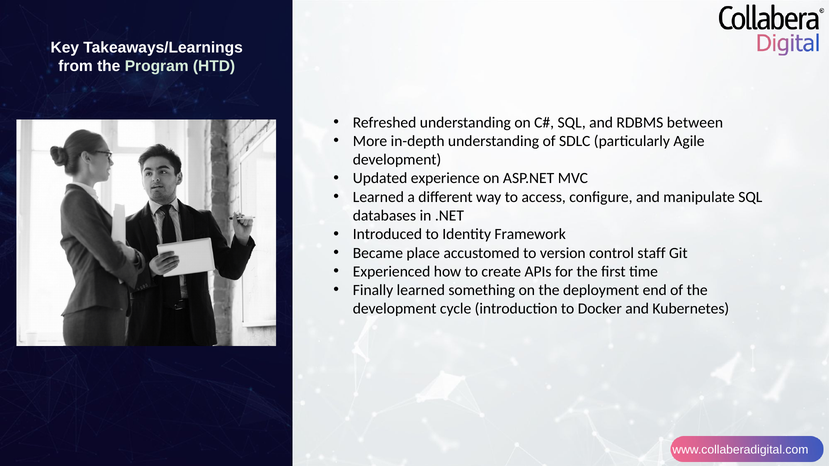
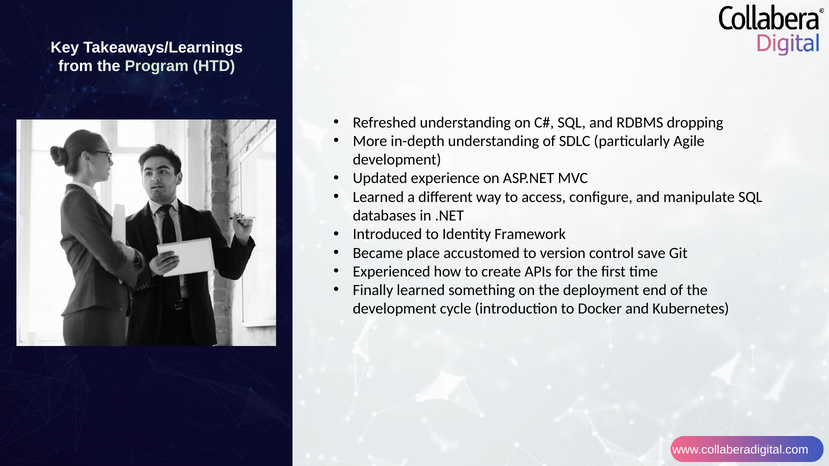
between: between -> dropping
staff: staff -> save
